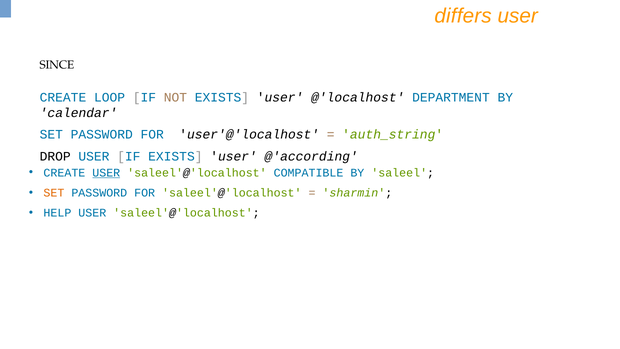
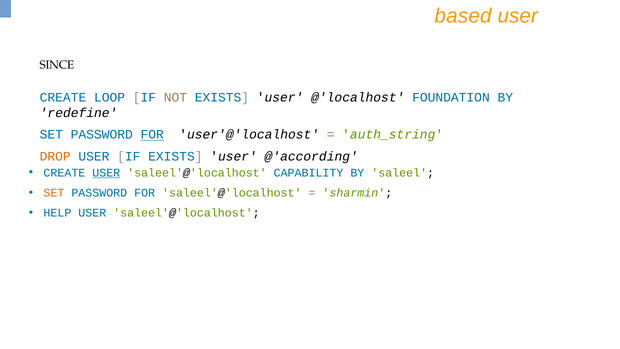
differs: differs -> based
DEPARTMENT: DEPARTMENT -> FOUNDATION
calendar: calendar -> redefine
FOR at (152, 135) underline: none -> present
DROP colour: black -> orange
COMPATIBLE: COMPATIBLE -> CAPABILITY
